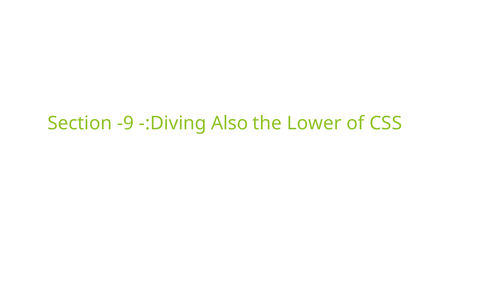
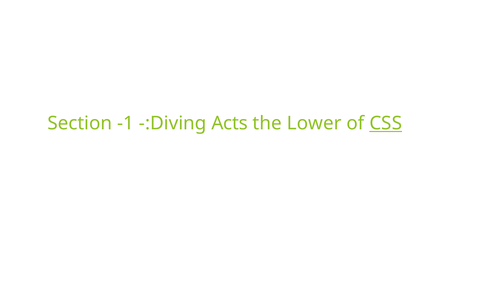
-9: -9 -> -1
Also: Also -> Acts
CSS underline: none -> present
